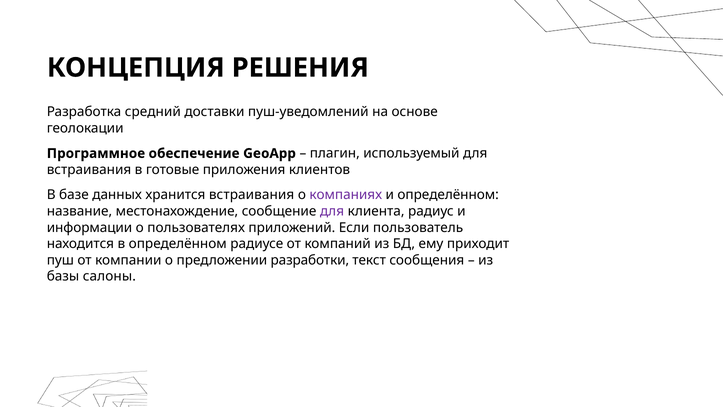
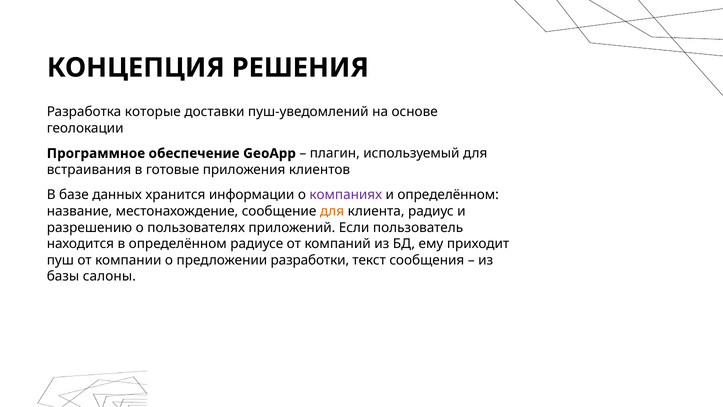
средний: средний -> которые
хранится встраивания: встраивания -> информации
для at (332, 211) colour: purple -> orange
информации: информации -> разрешению
